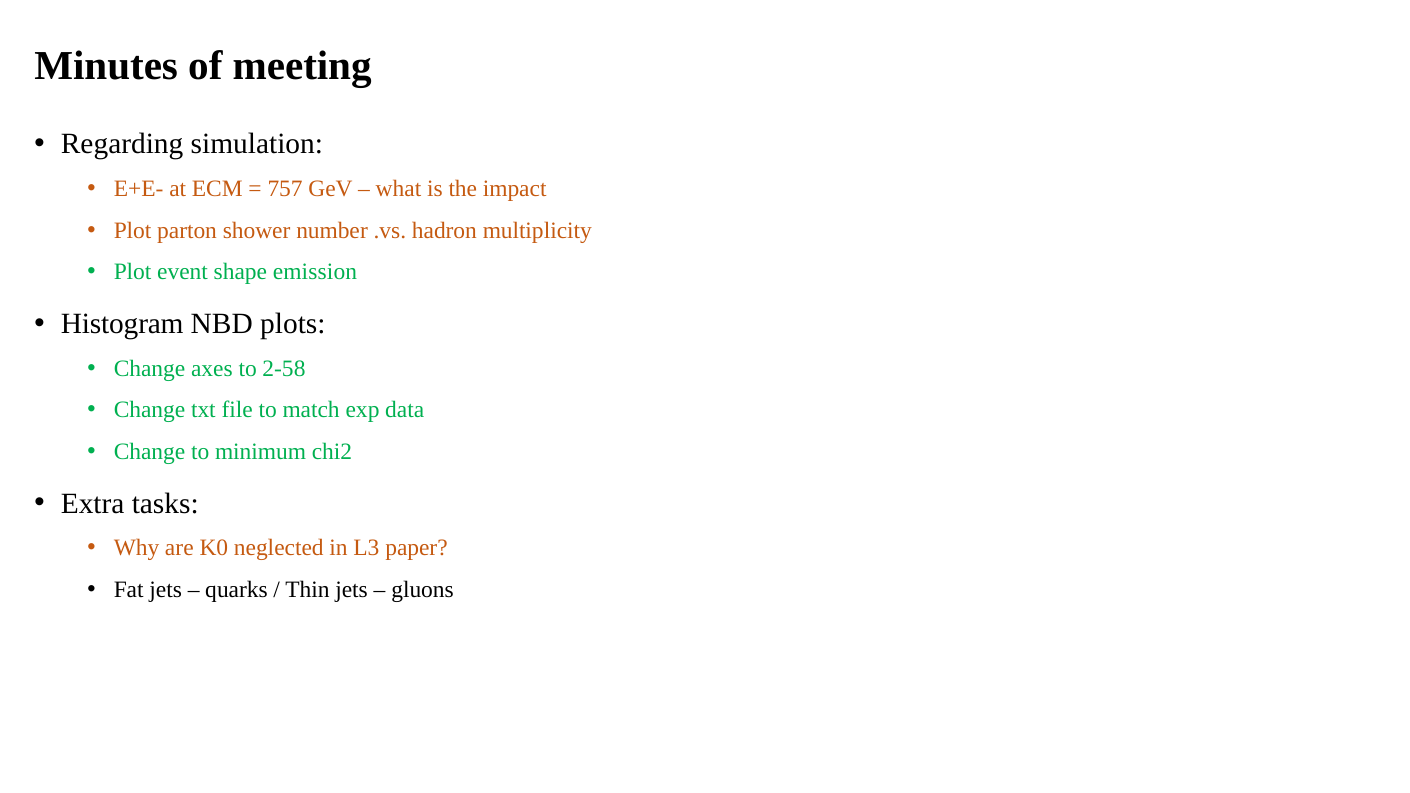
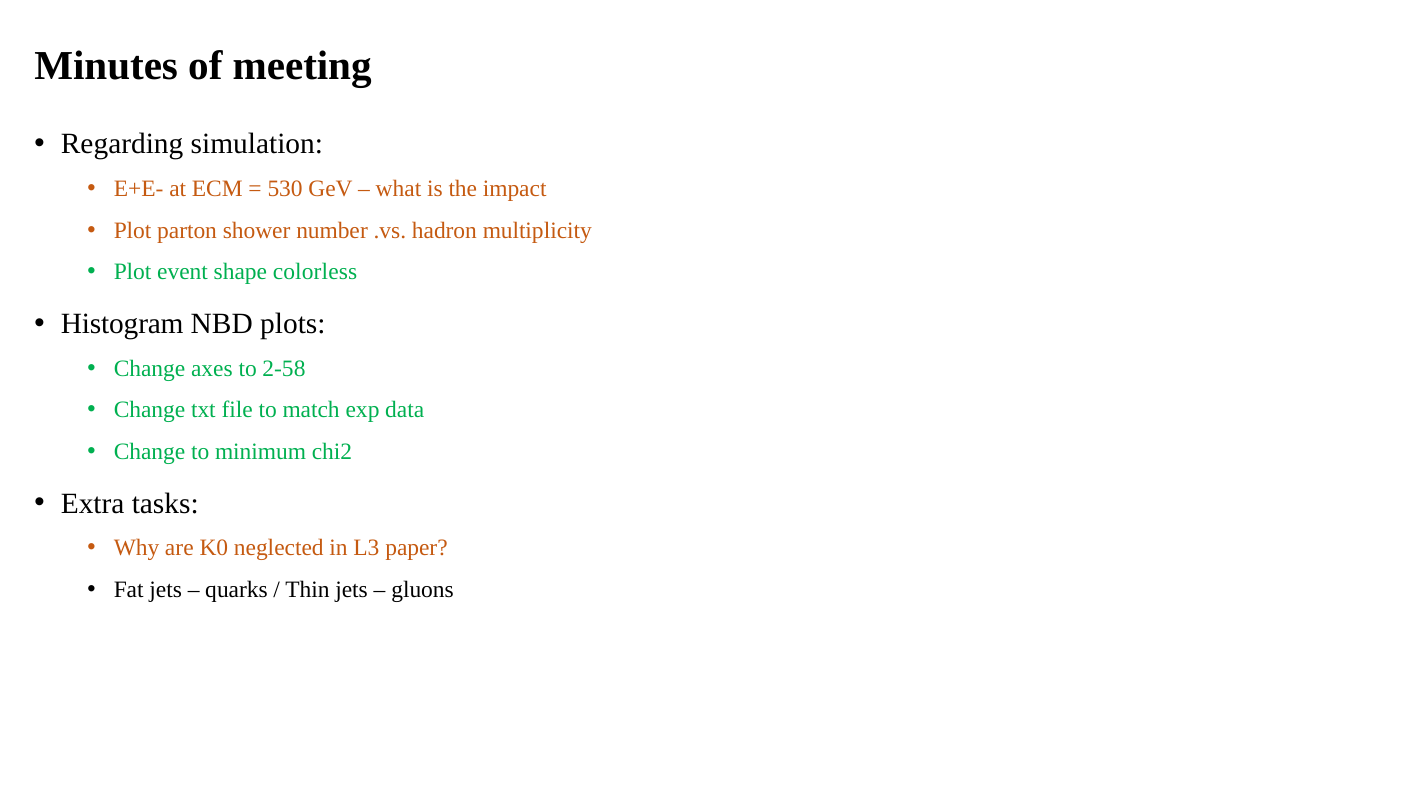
757: 757 -> 530
emission: emission -> colorless
